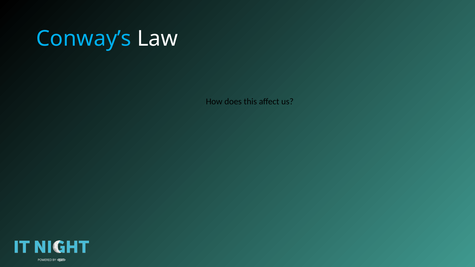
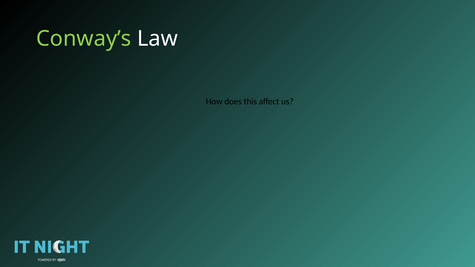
Conway’s colour: light blue -> light green
